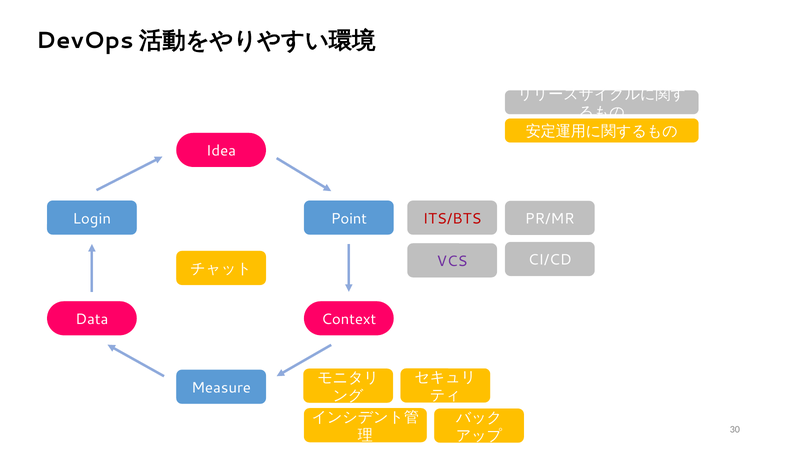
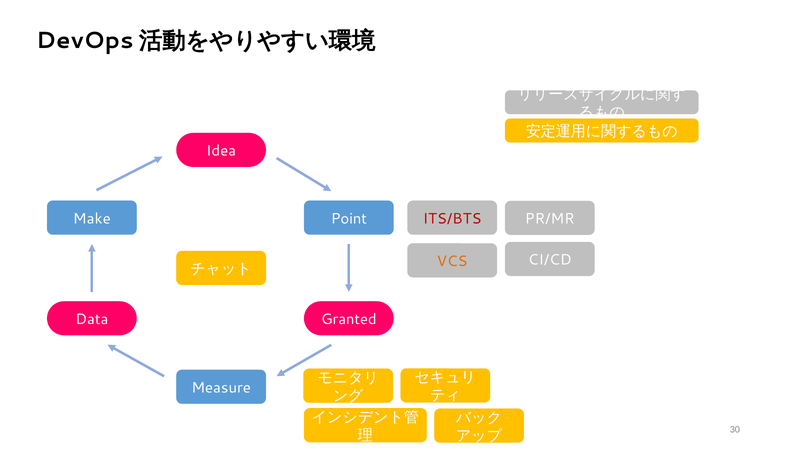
Login: Login -> Make
VCS colour: purple -> orange
Context: Context -> Granted
